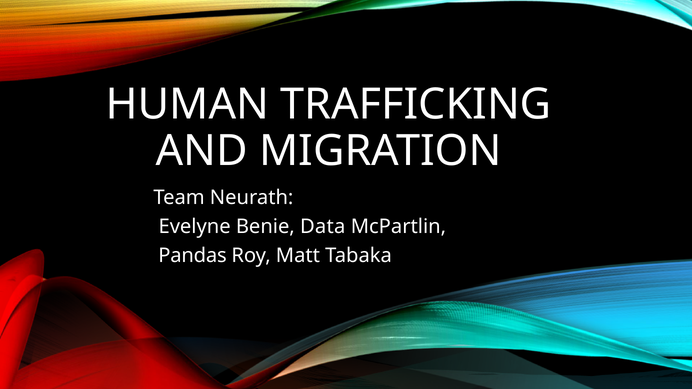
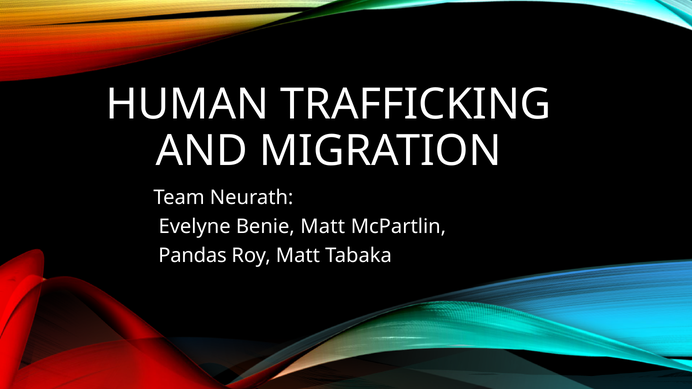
Benie Data: Data -> Matt
